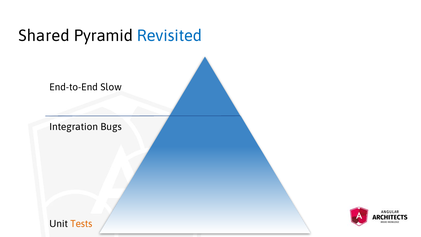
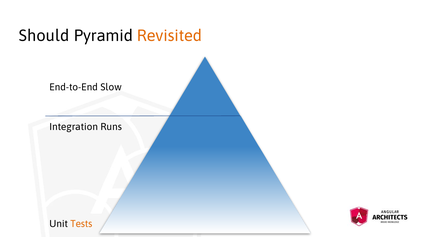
Shared: Shared -> Should
Revisited colour: blue -> orange
Bugs: Bugs -> Runs
